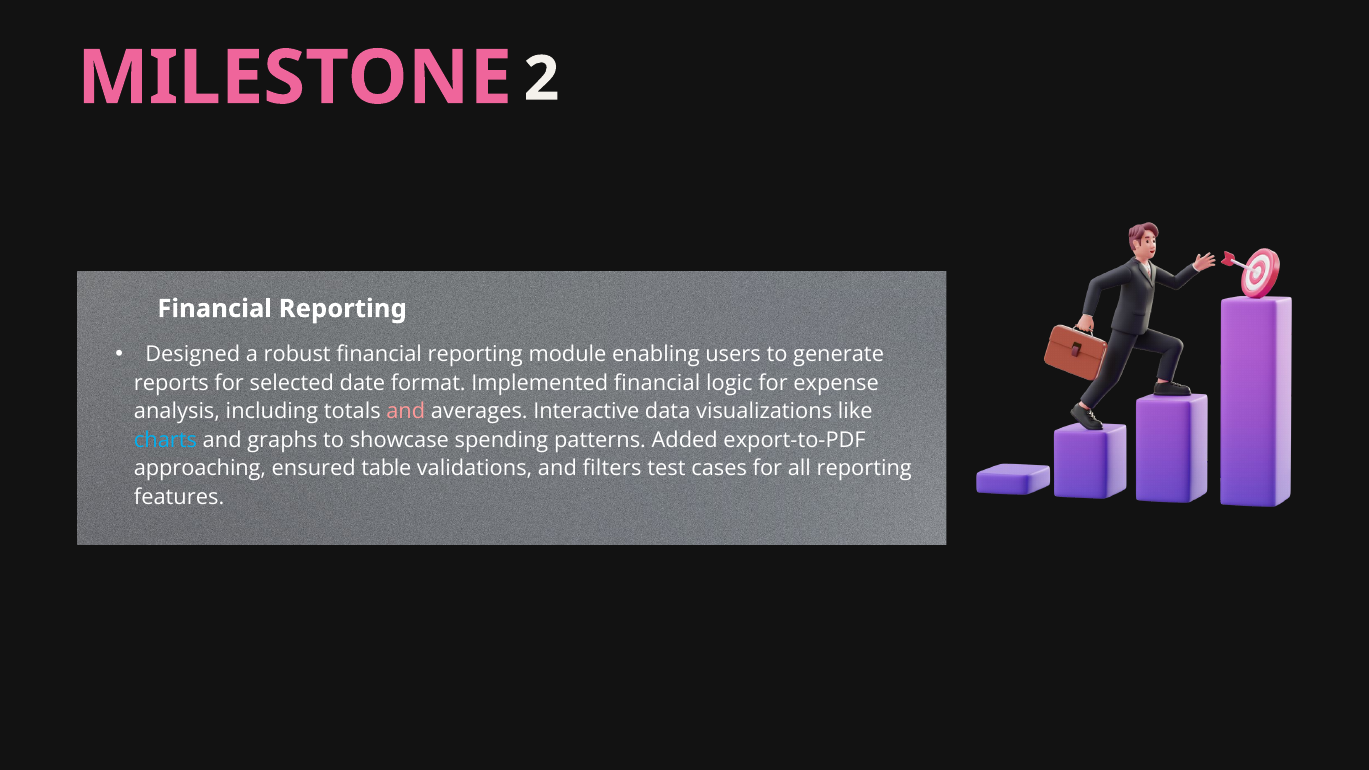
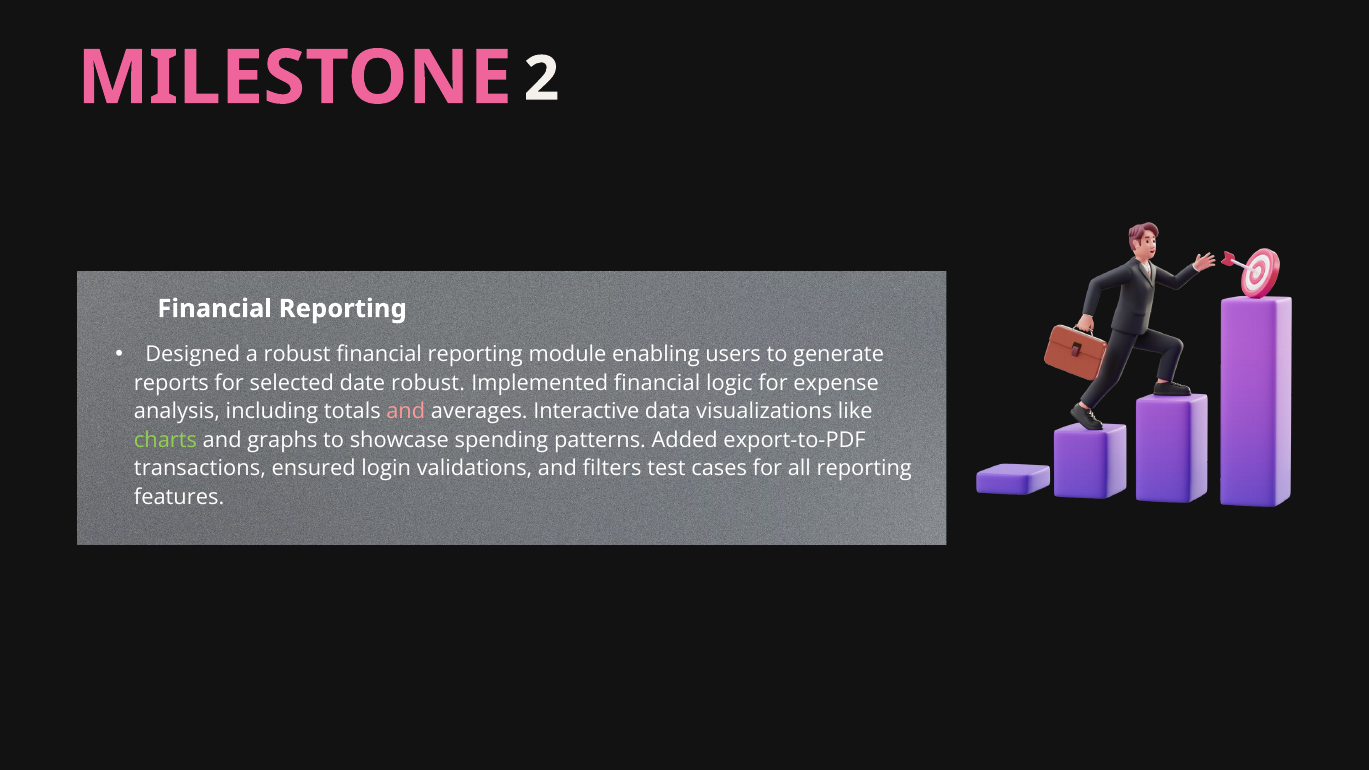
date format: format -> robust
charts colour: light blue -> light green
approaching: approaching -> transactions
table: table -> login
